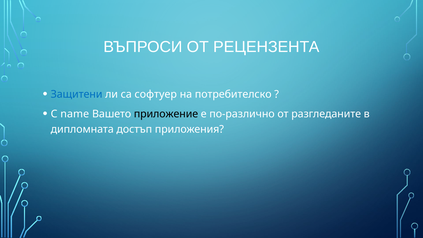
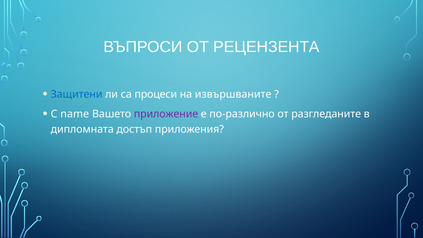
софтуер: софтуер -> процеси
потребителско: потребителско -> извършваните
приложение colour: black -> purple
